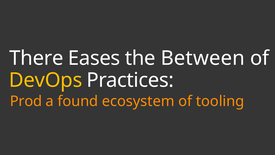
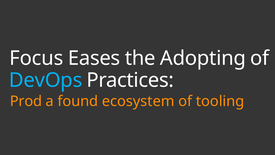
There: There -> Focus
Between: Between -> Adopting
DevOps colour: yellow -> light blue
